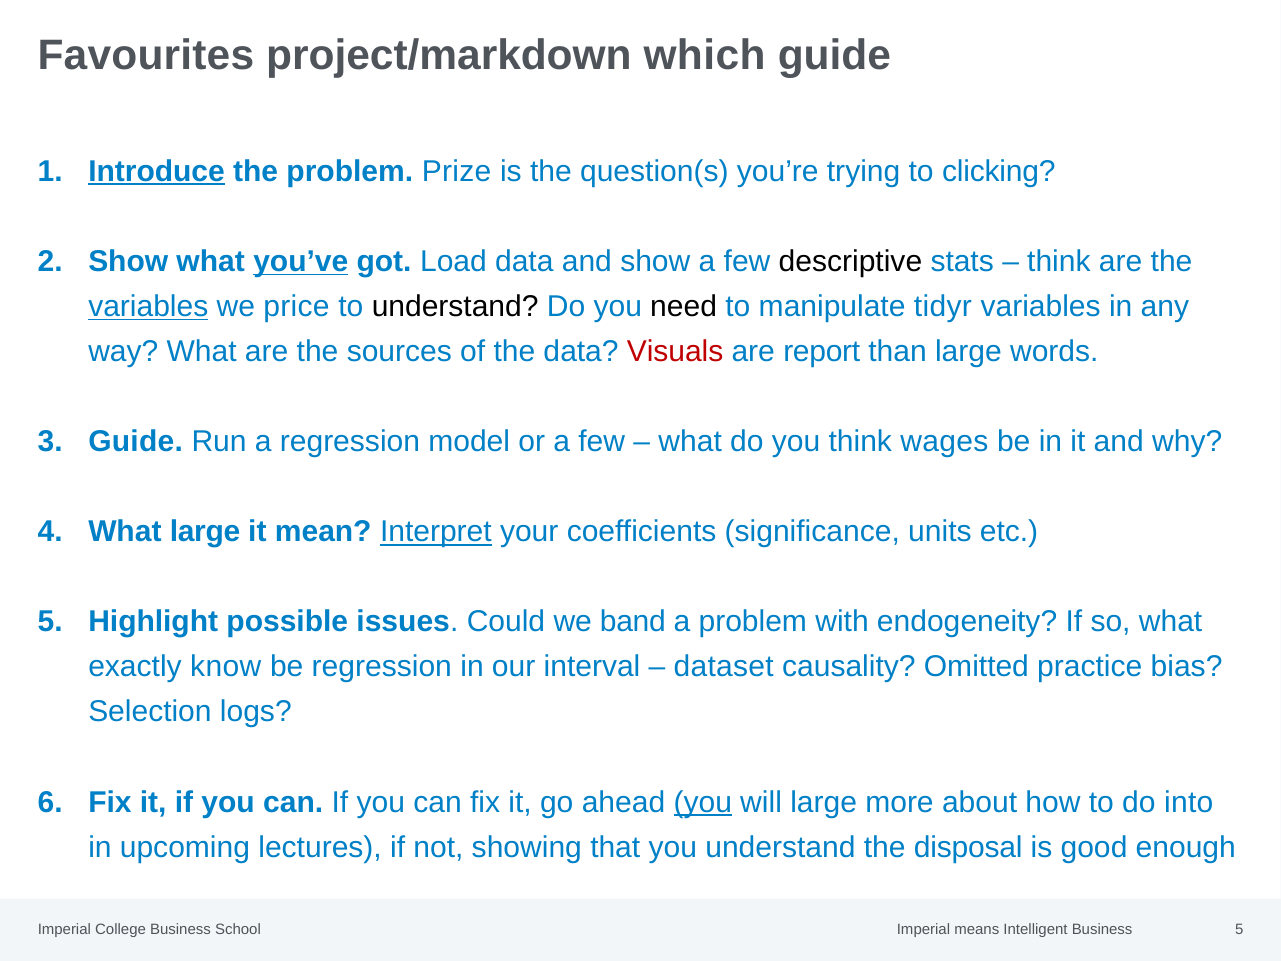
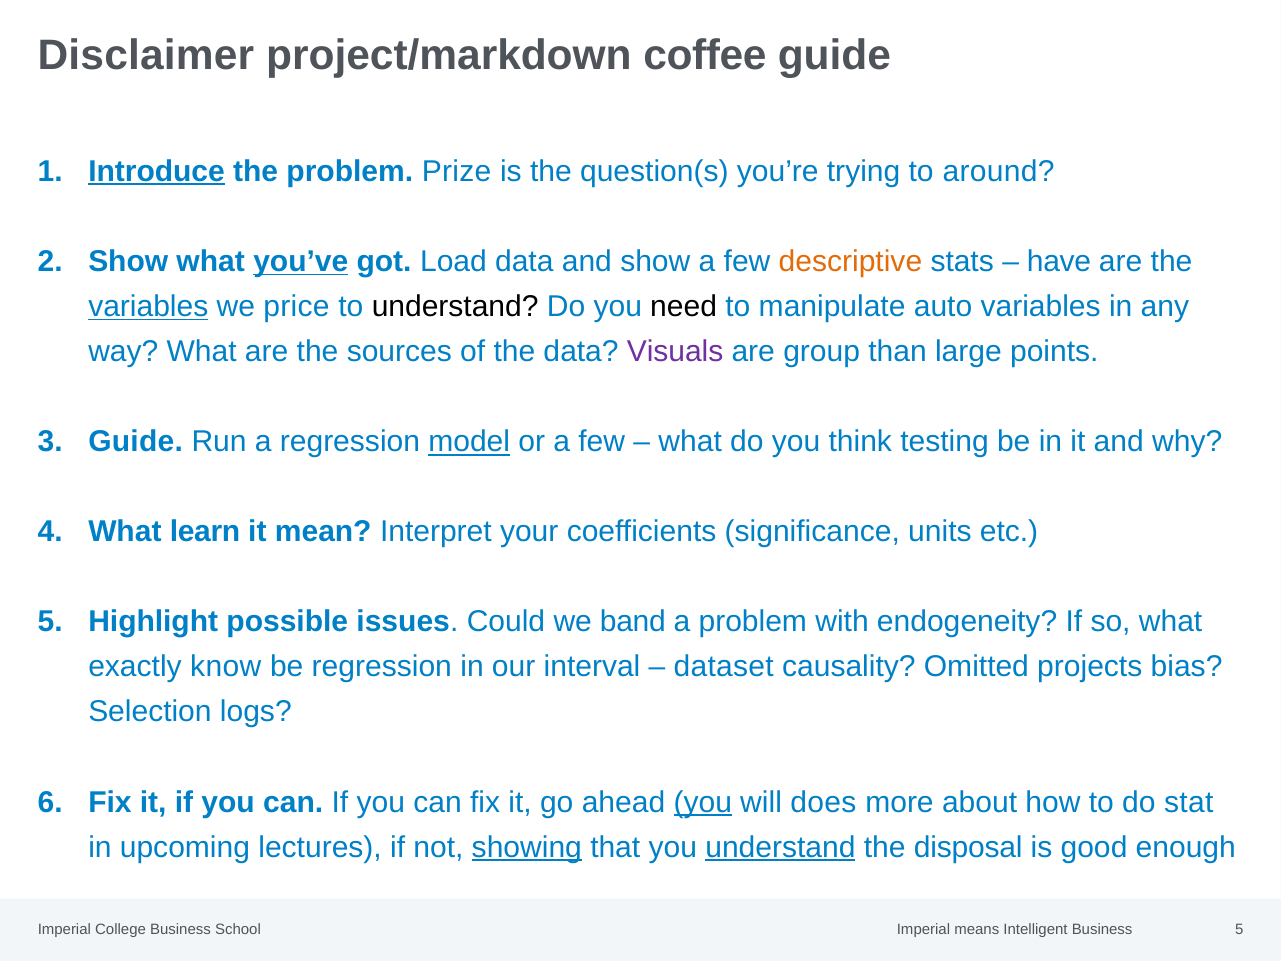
Favourites: Favourites -> Disclaimer
which: which -> coffee
clicking: clicking -> around
descriptive colour: black -> orange
think at (1059, 261): think -> have
tidyr: tidyr -> auto
Visuals colour: red -> purple
report: report -> group
words: words -> points
model underline: none -> present
wages: wages -> testing
What large: large -> learn
Interpret underline: present -> none
practice: practice -> projects
will large: large -> does
into: into -> stat
showing underline: none -> present
understand at (780, 847) underline: none -> present
